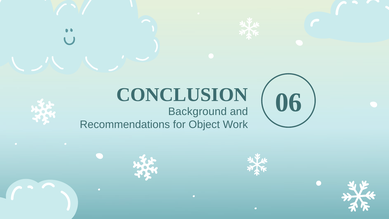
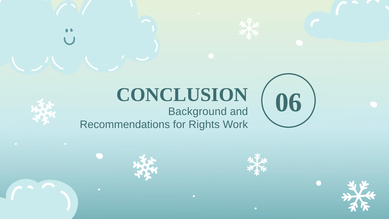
Object: Object -> Rights
